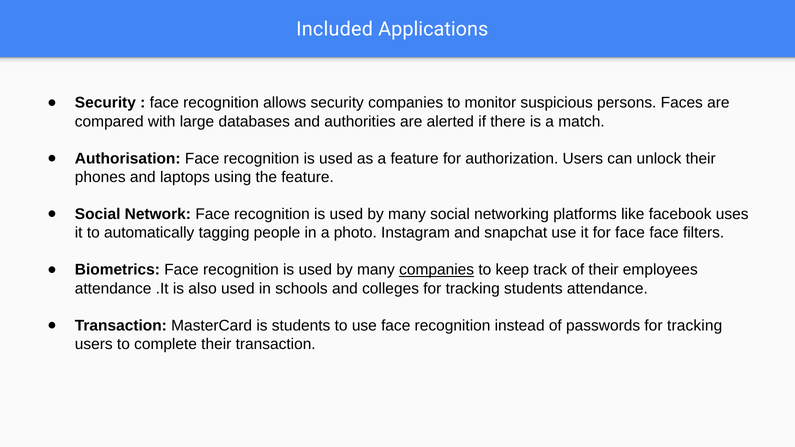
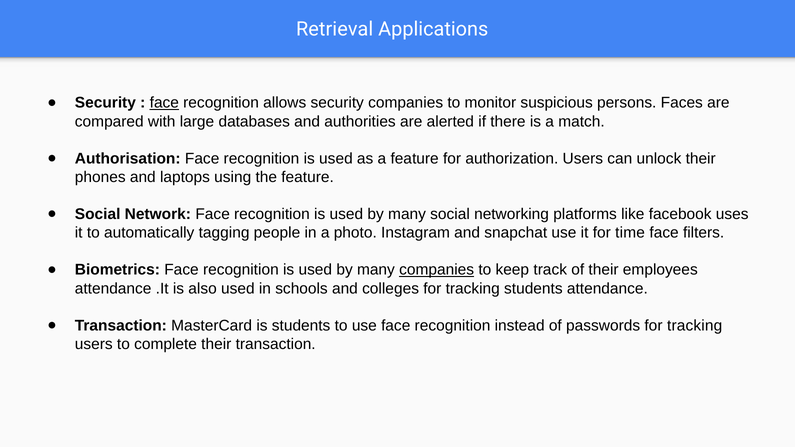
Included: Included -> Retrieval
face at (164, 103) underline: none -> present
for face: face -> time
